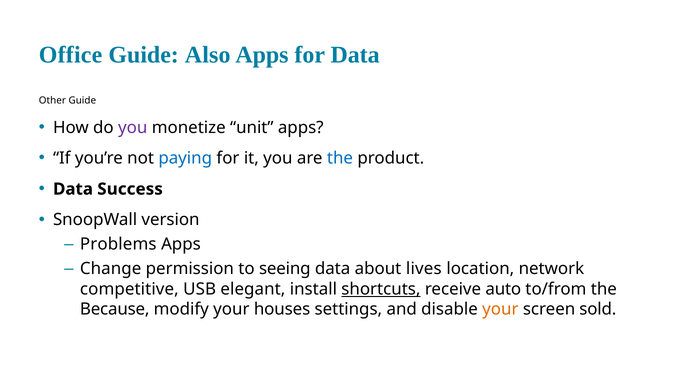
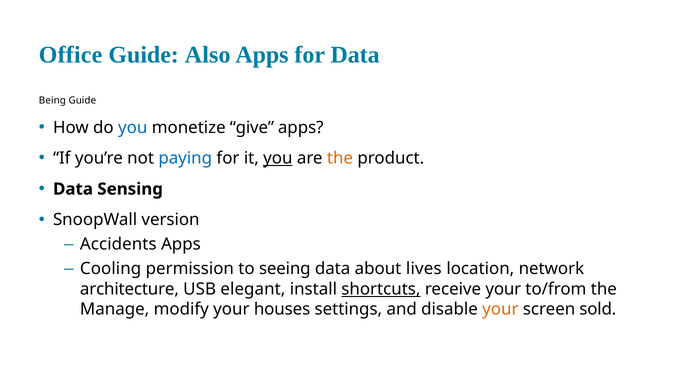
Other: Other -> Being
you at (133, 128) colour: purple -> blue
unit: unit -> give
you at (278, 158) underline: none -> present
the at (340, 158) colour: blue -> orange
Success: Success -> Sensing
Problems: Problems -> Accidents
Change: Change -> Cooling
competitive: competitive -> architecture
receive auto: auto -> your
Because: Because -> Manage
